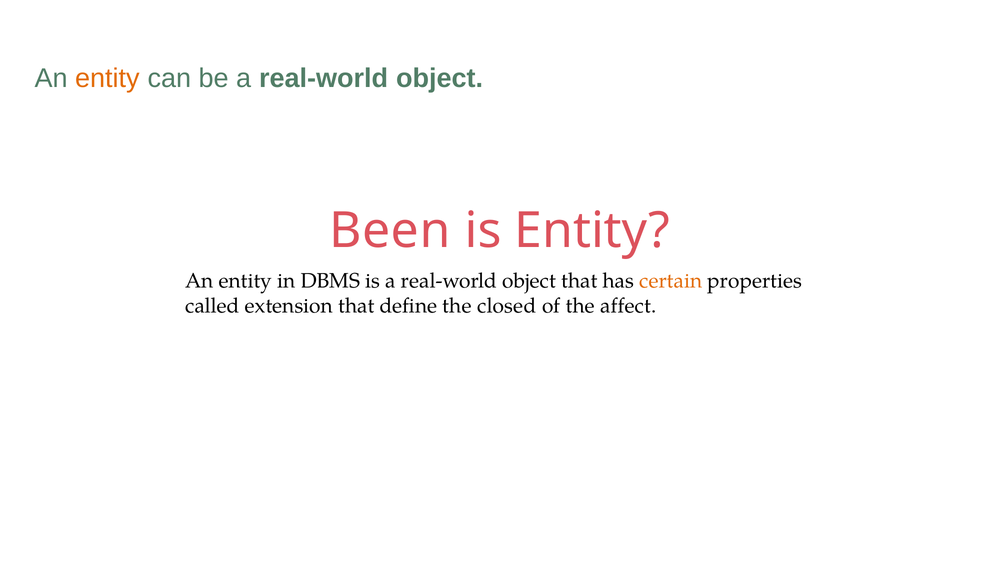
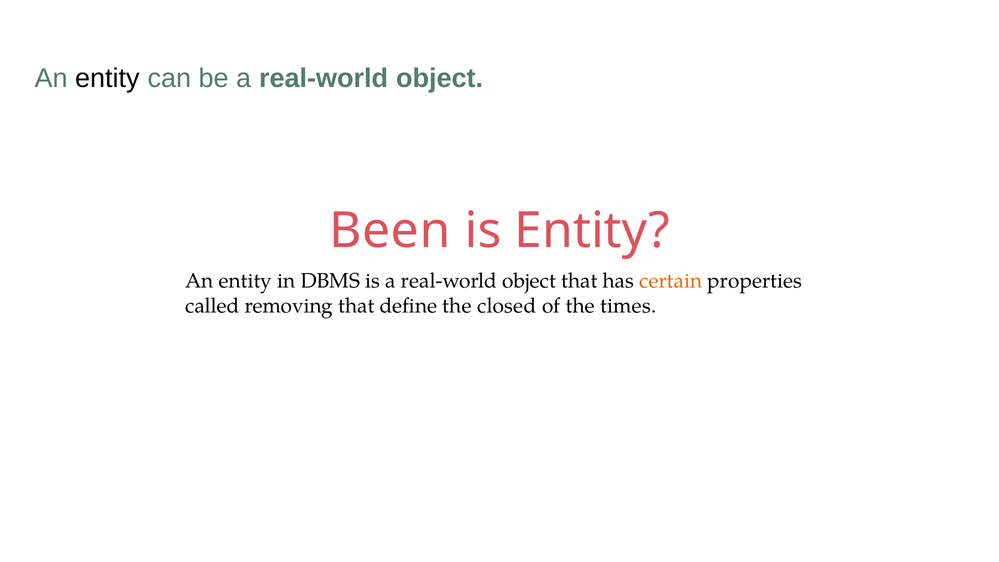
entity at (108, 79) colour: orange -> black
extension: extension -> removing
affect: affect -> times
